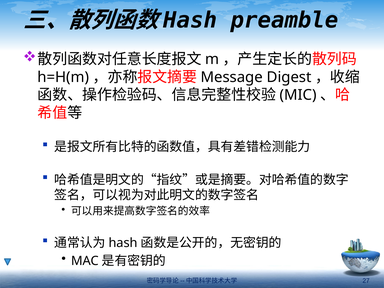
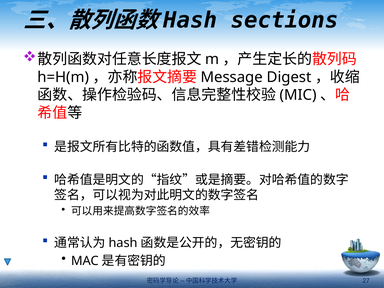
preamble: preamble -> sections
